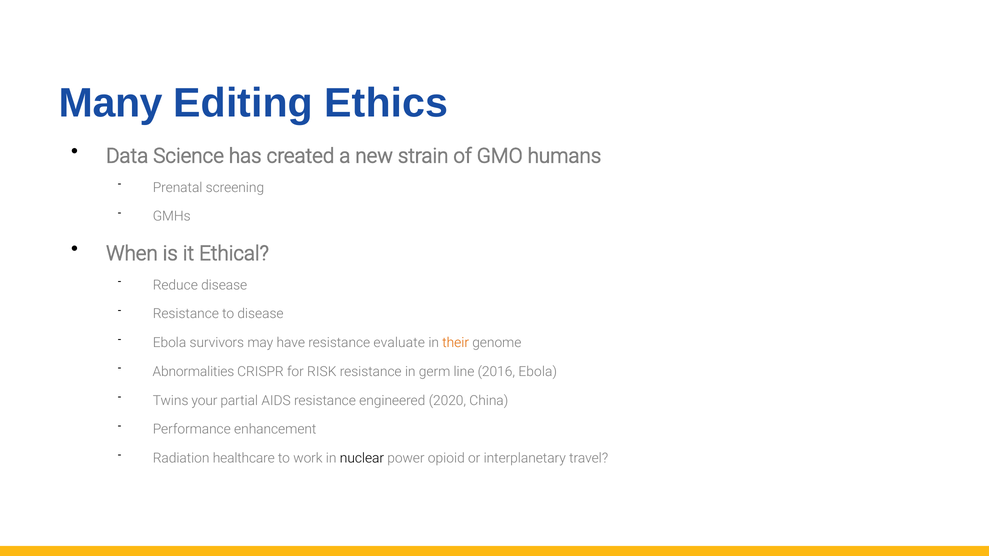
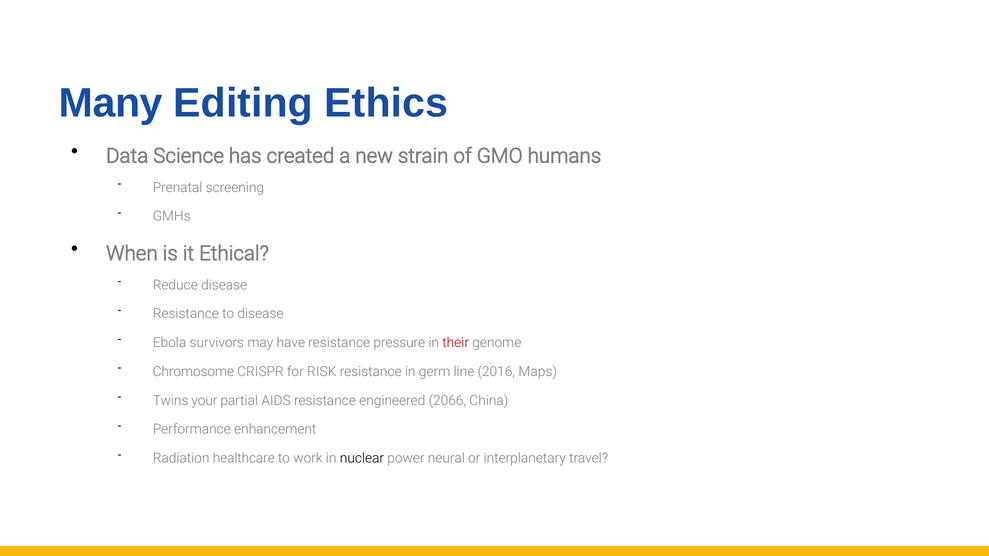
evaluate: evaluate -> pressure
their colour: orange -> red
Abnormalities: Abnormalities -> Chromosome
2016 Ebola: Ebola -> Maps
2020: 2020 -> 2066
opioid: opioid -> neural
